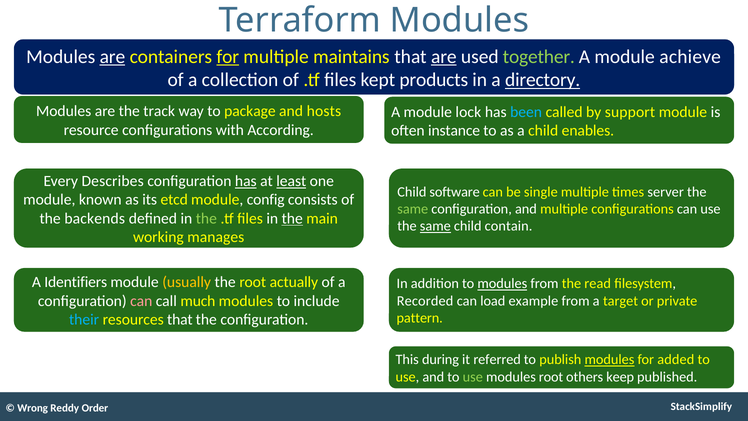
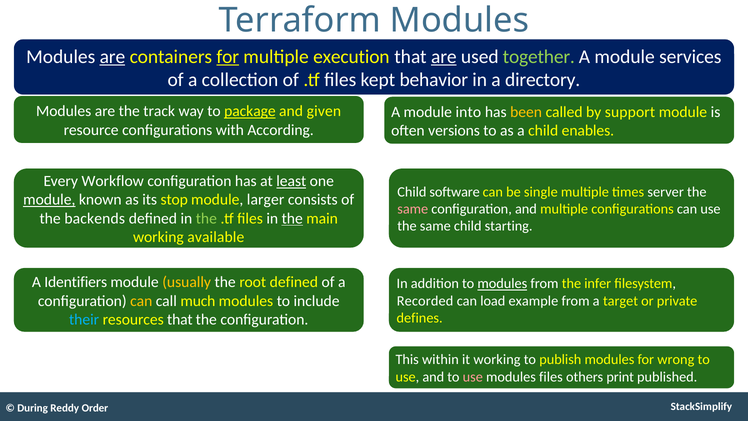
maintains: maintains -> execution
achieve: achieve -> services
products: products -> behavior
directory underline: present -> none
package underline: none -> present
hosts: hosts -> given
lock: lock -> into
been colour: light blue -> yellow
instance: instance -> versions
Describes: Describes -> Workflow
has at (246, 181) underline: present -> none
module at (49, 200) underline: none -> present
etcd: etcd -> stop
config: config -> larger
same at (413, 209) colour: light green -> pink
same at (435, 226) underline: present -> none
contain: contain -> starting
manages: manages -> available
root actually: actually -> defined
read: read -> infer
can at (141, 301) colour: pink -> yellow
pattern: pattern -> defines
during: during -> within
it referred: referred -> working
modules at (609, 360) underline: present -> none
added: added -> wrong
use at (473, 377) colour: light green -> pink
modules root: root -> files
keep: keep -> print
Wrong: Wrong -> During
